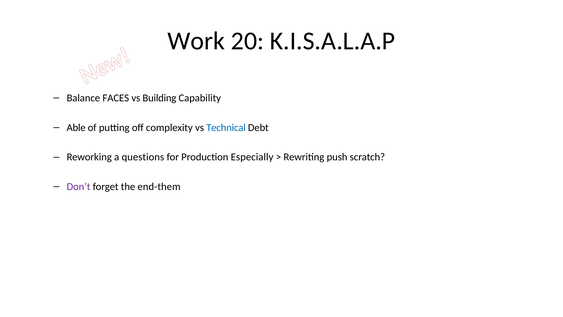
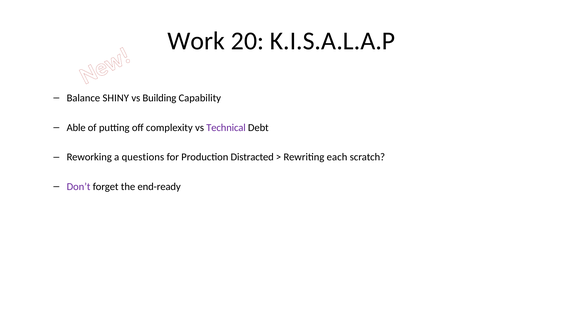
FACES: FACES -> SHINY
Technical colour: blue -> purple
Especially: Especially -> Distracted
push: push -> each
end-them: end-them -> end-ready
